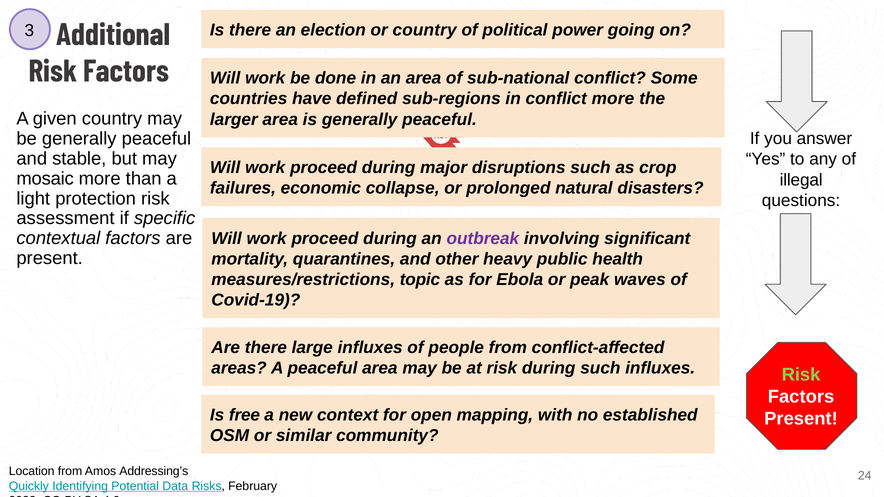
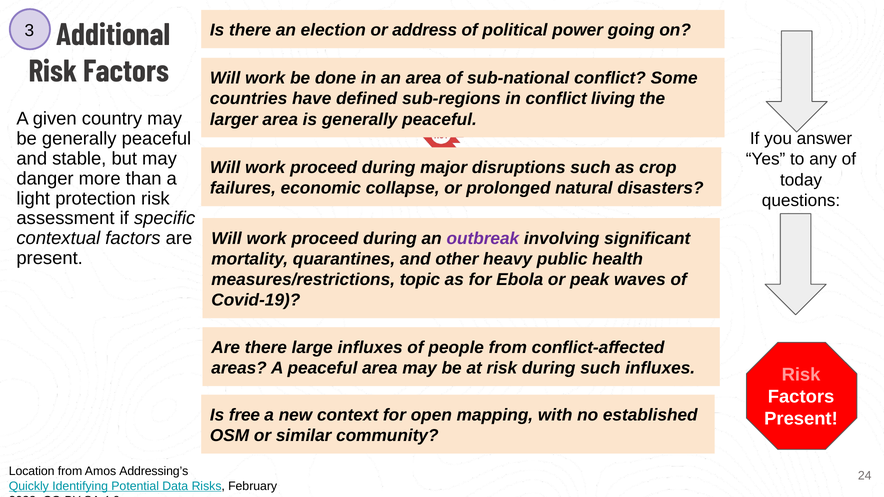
or country: country -> address
conflict more: more -> living
mosaic: mosaic -> danger
illegal: illegal -> today
Risk at (801, 375) colour: light green -> pink
